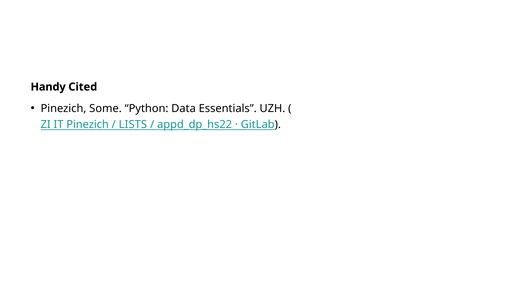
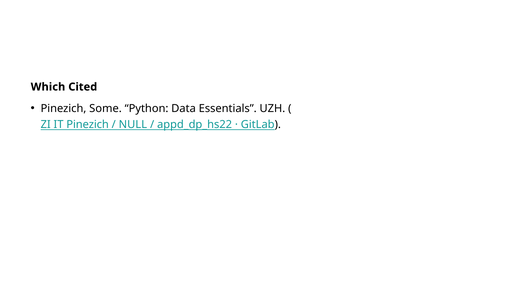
Handy: Handy -> Which
LISTS: LISTS -> NULL
